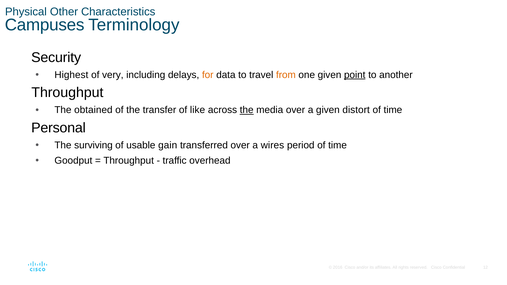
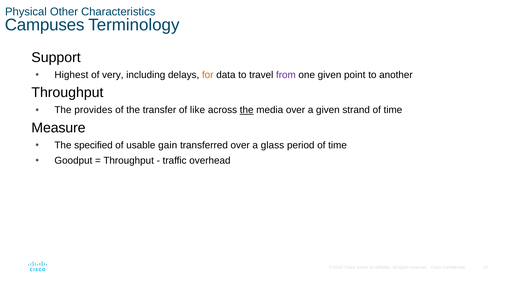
Security: Security -> Support
from colour: orange -> purple
point underline: present -> none
obtained: obtained -> provides
distort: distort -> strand
Personal: Personal -> Measure
surviving: surviving -> specified
wires: wires -> glass
